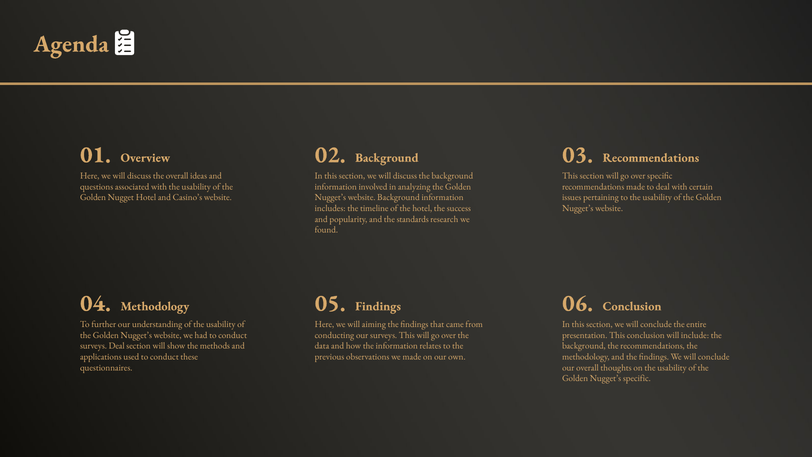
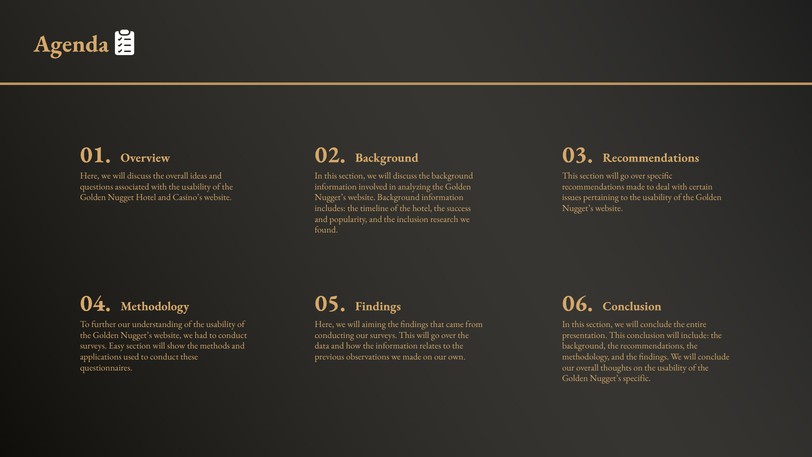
standards: standards -> inclusion
surveys Deal: Deal -> Easy
